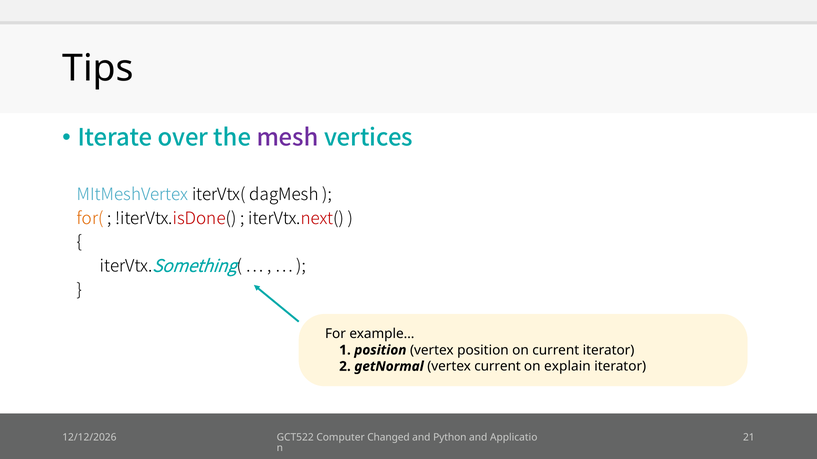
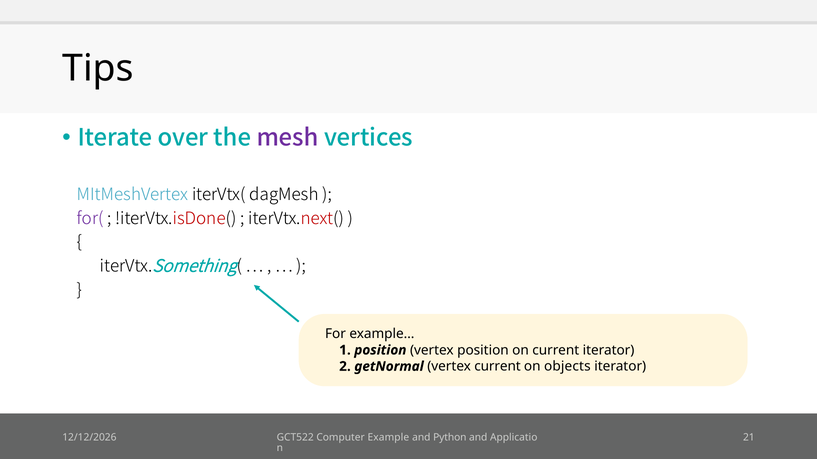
for( colour: orange -> purple
explain: explain -> objects
Changed: Changed -> Example
